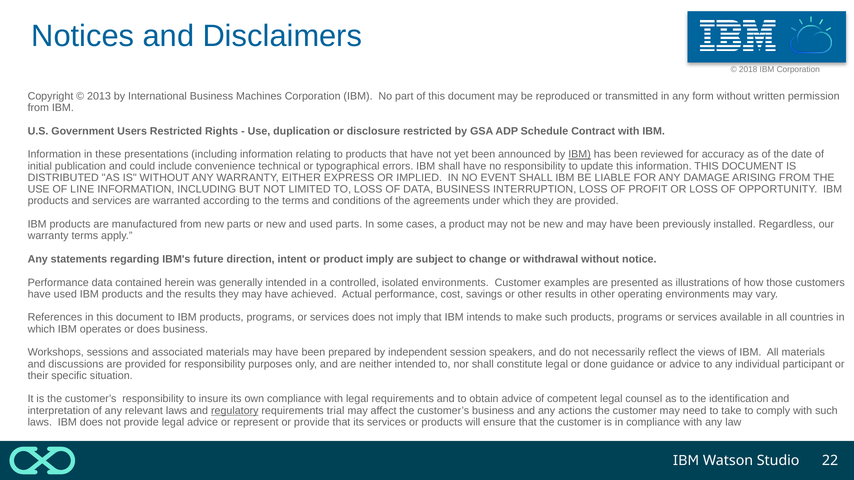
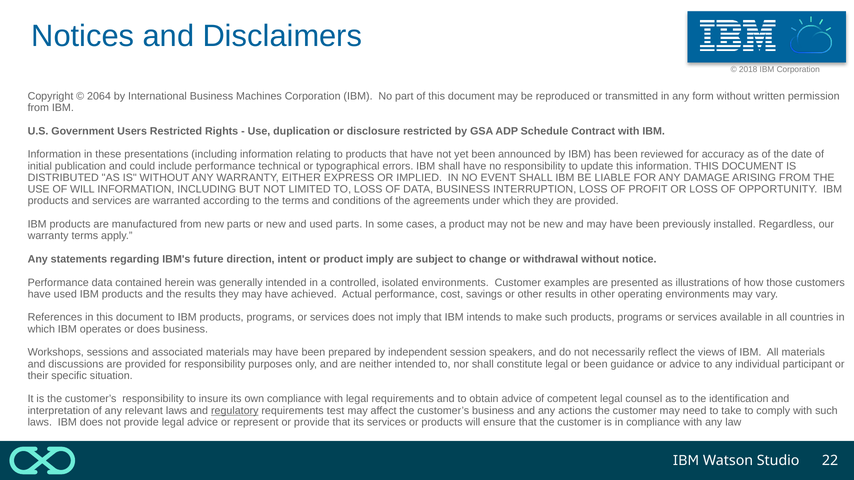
2013: 2013 -> 2064
IBM at (580, 155) underline: present -> none
include convenience: convenience -> performance
OF LINE: LINE -> WILL
or done: done -> been
trial: trial -> test
